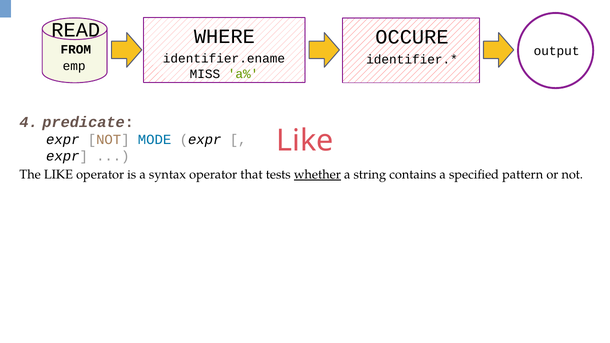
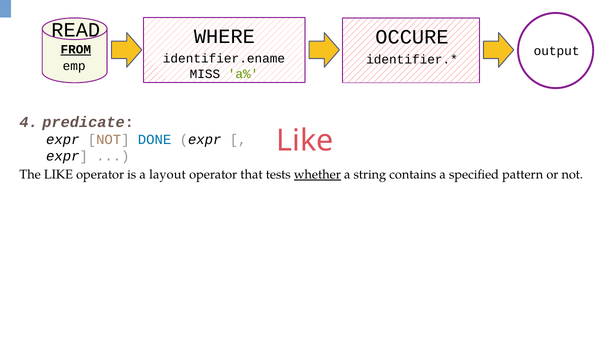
FROM underline: none -> present
MODE: MODE -> DONE
syntax: syntax -> layout
